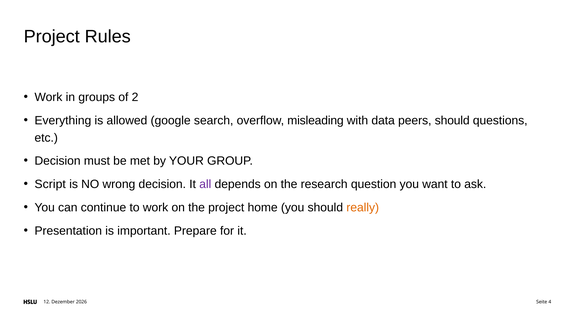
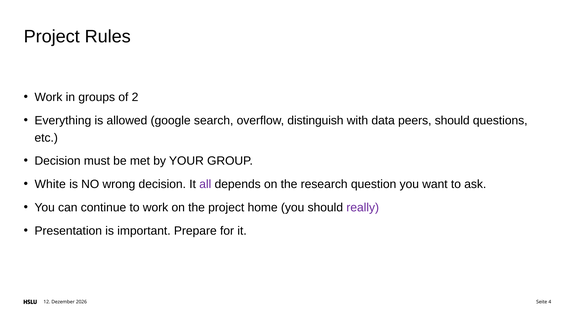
misleading: misleading -> distinguish
Script: Script -> White
really colour: orange -> purple
